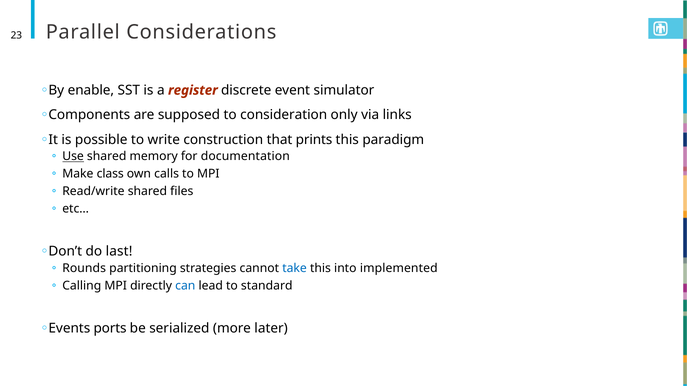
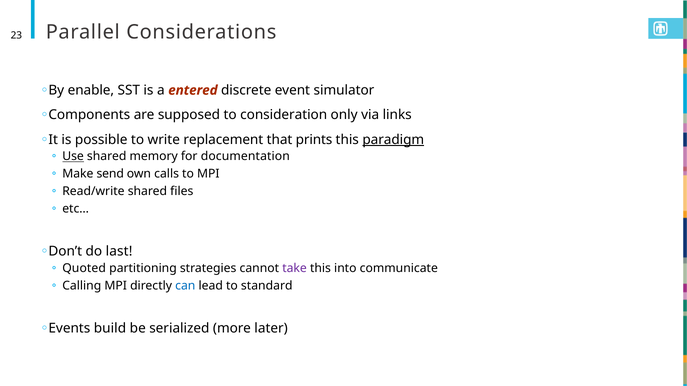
register: register -> entered
construction: construction -> replacement
paradigm underline: none -> present
class: class -> send
Rounds: Rounds -> Quoted
take colour: blue -> purple
implemented: implemented -> communicate
ports: ports -> build
